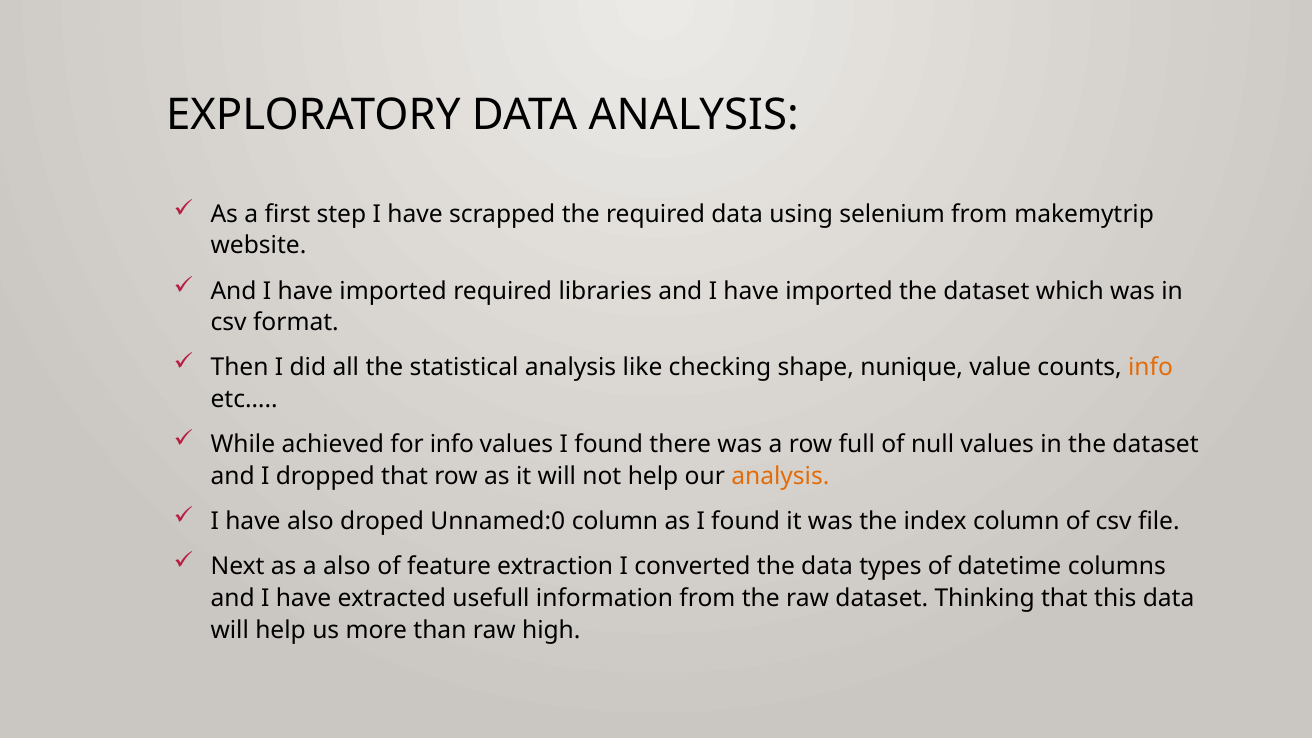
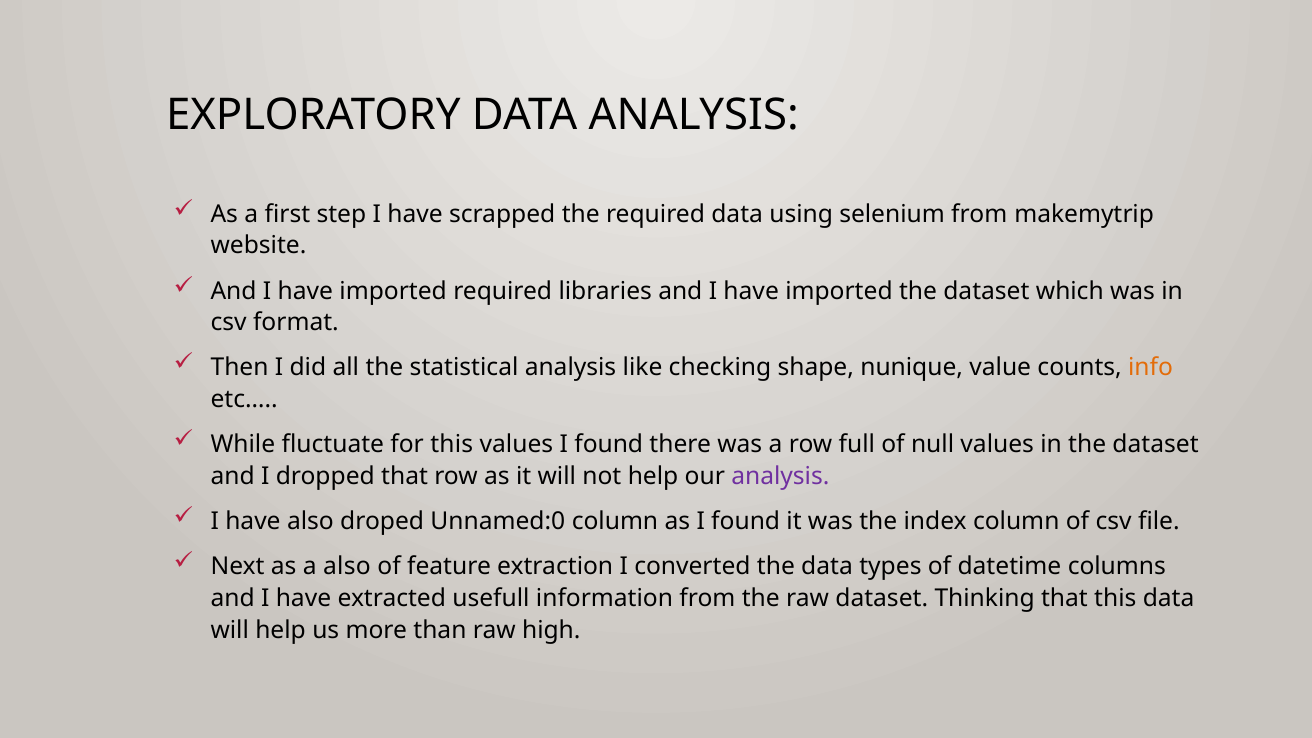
achieved: achieved -> fluctuate
for info: info -> this
analysis at (780, 476) colour: orange -> purple
